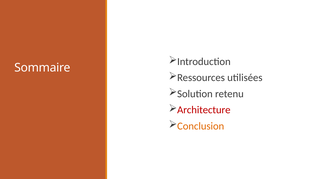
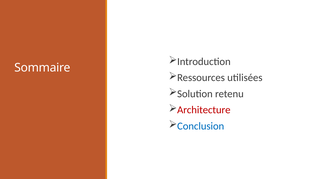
Conclusion colour: orange -> blue
